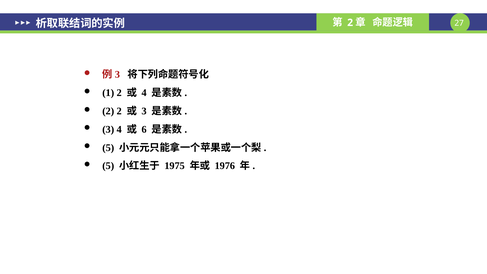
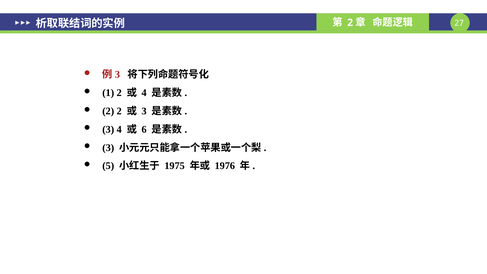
5 at (108, 148): 5 -> 3
